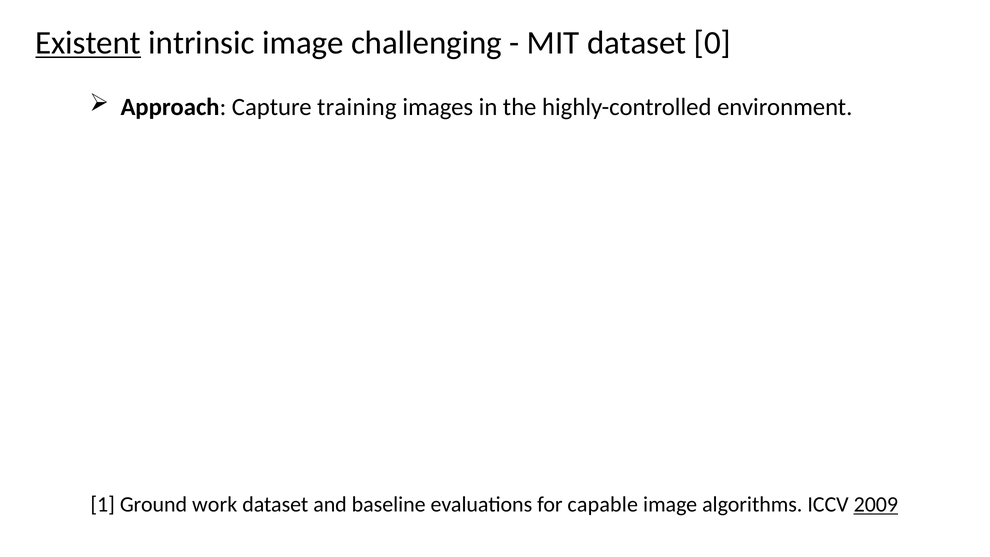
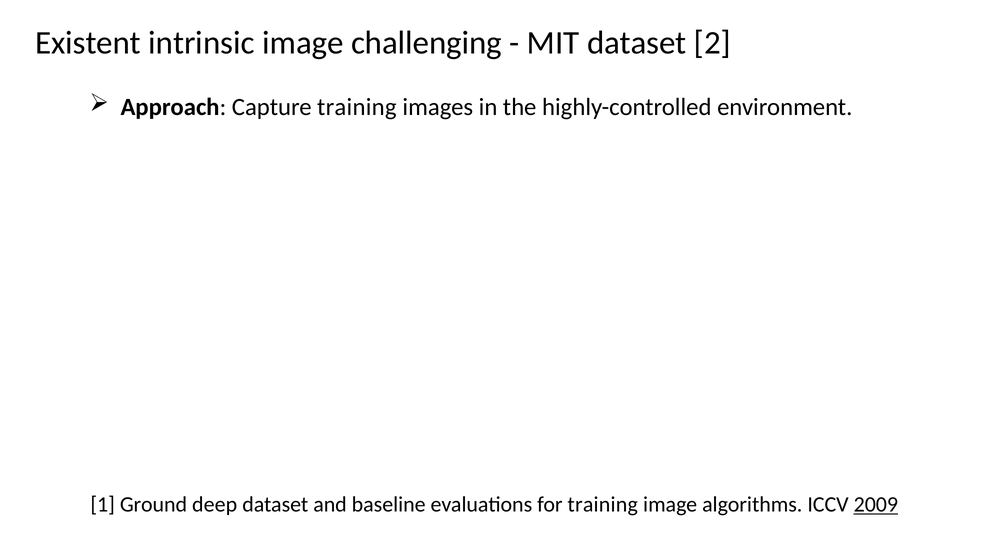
Existent underline: present -> none
0: 0 -> 2
work: work -> deep
for capable: capable -> training
